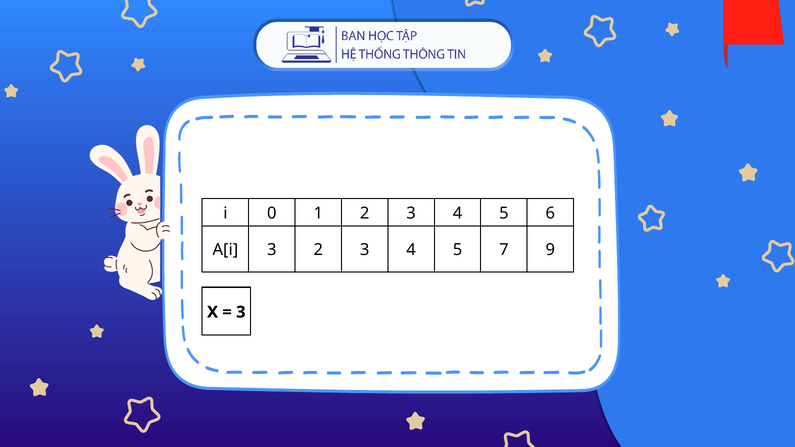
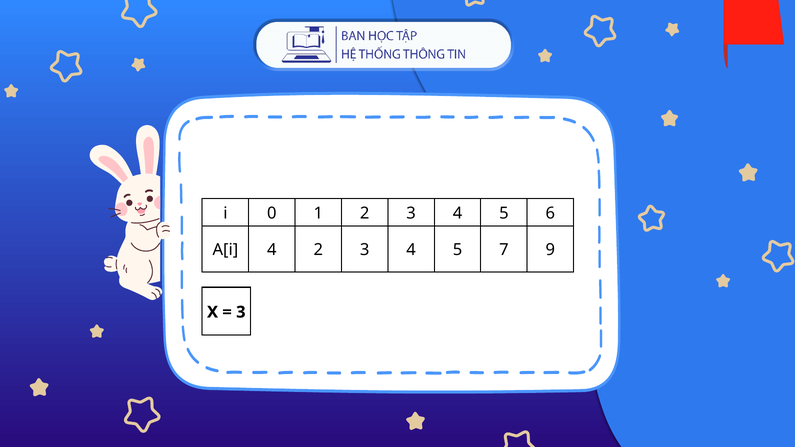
A[i 3: 3 -> 4
